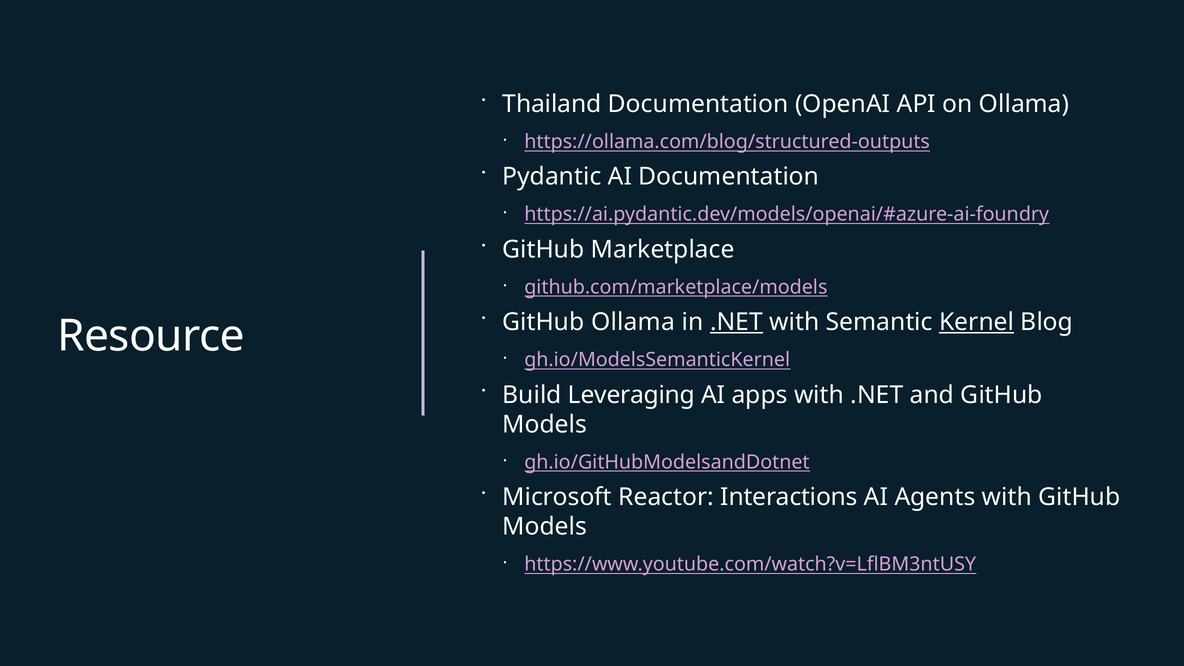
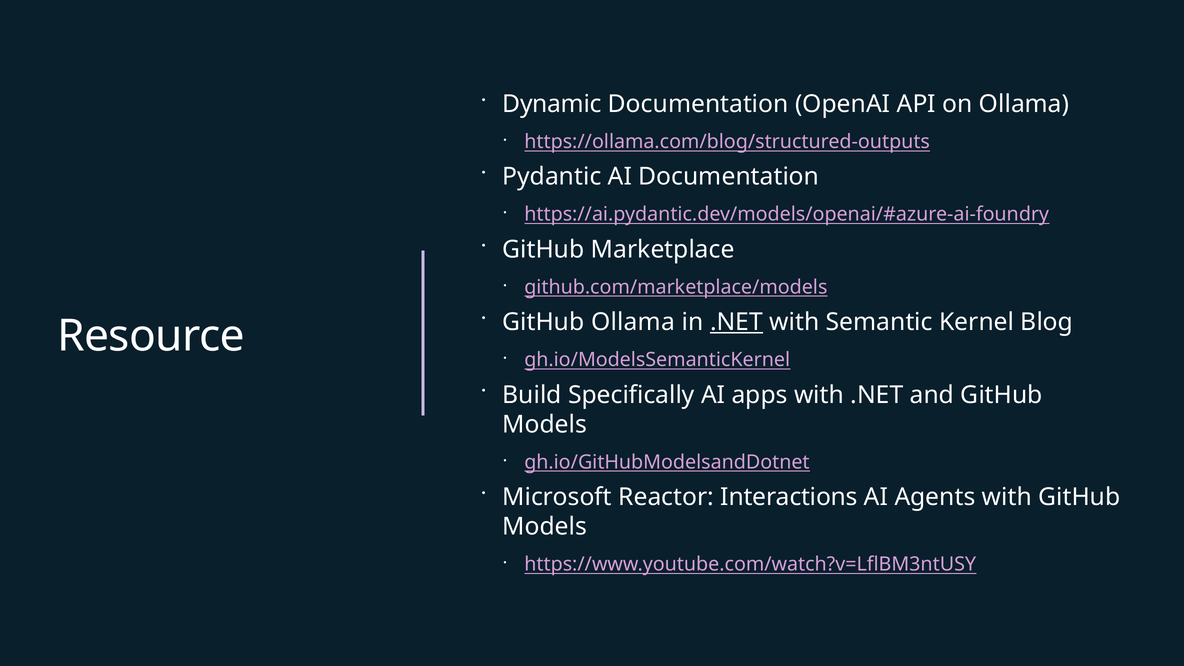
Thailand: Thailand -> Dynamic
Kernel underline: present -> none
Leveraging: Leveraging -> Specifically
